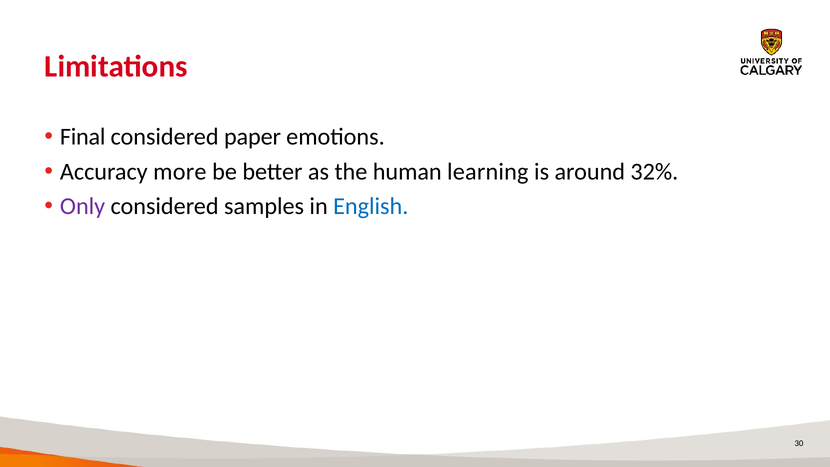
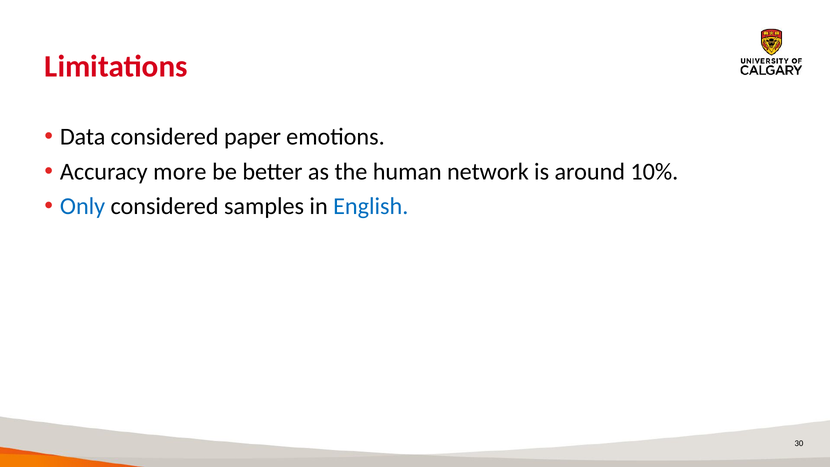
Final: Final -> Data
learning: learning -> network
32%: 32% -> 10%
Only colour: purple -> blue
